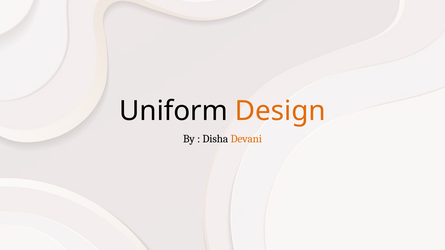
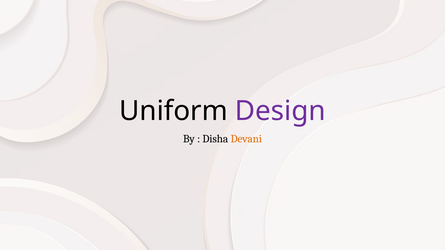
Design colour: orange -> purple
